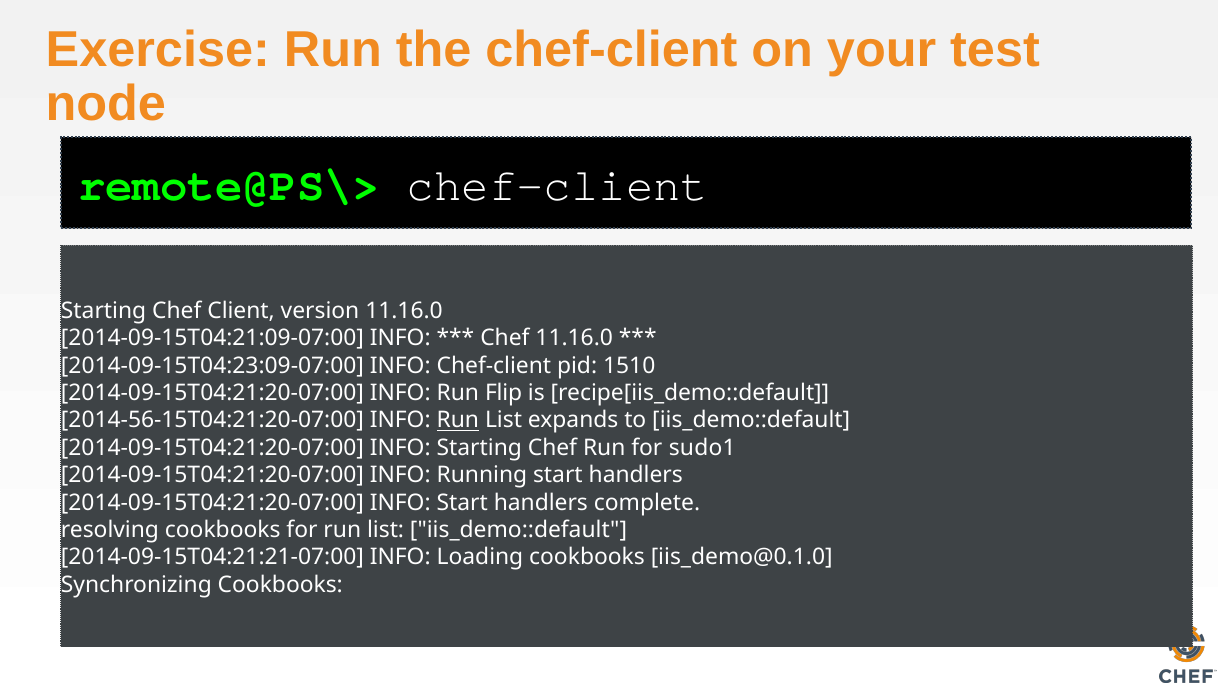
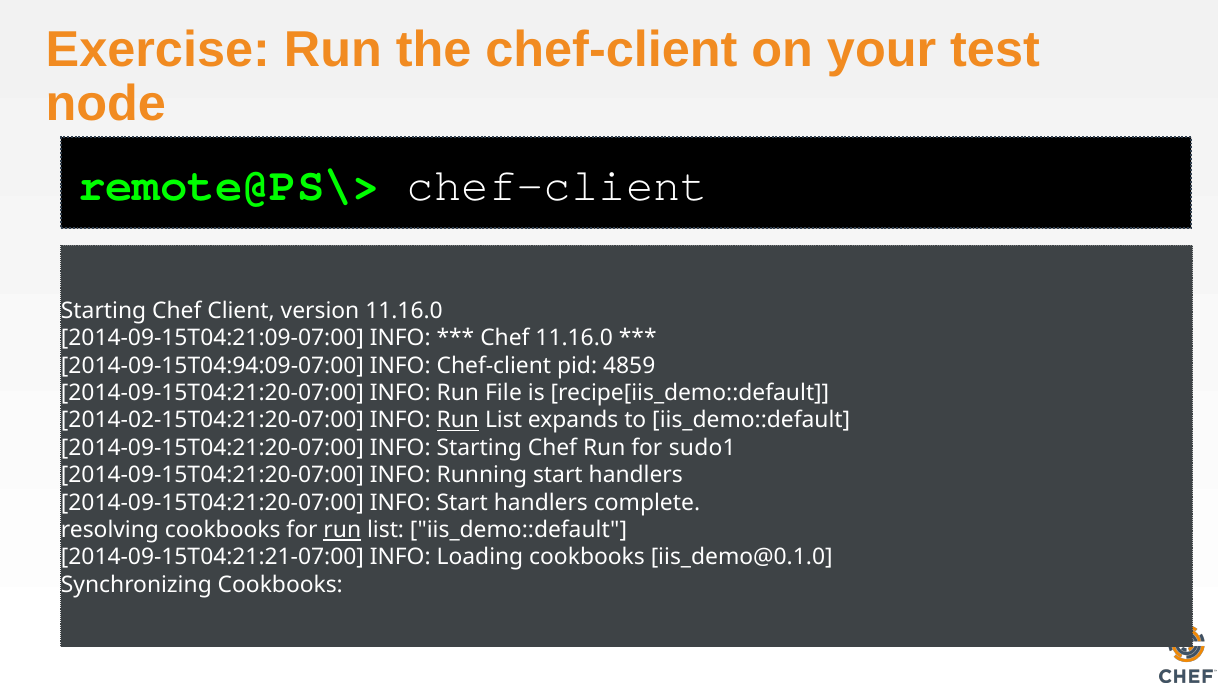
2014-09-15T04:23:09-07:00: 2014-09-15T04:23:09-07:00 -> 2014-09-15T04:94:09-07:00
1510: 1510 -> 4859
Flip: Flip -> File
2014-56-15T04:21:20-07:00: 2014-56-15T04:21:20-07:00 -> 2014-02-15T04:21:20-07:00
run at (342, 530) underline: none -> present
